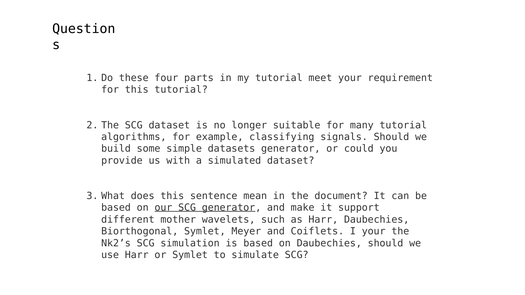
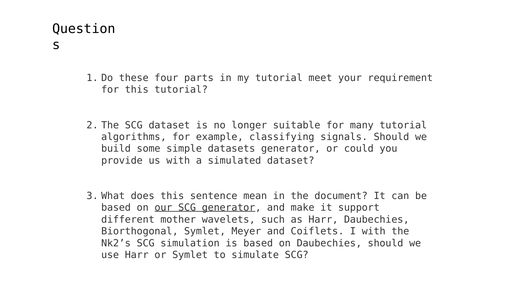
I your: your -> with
